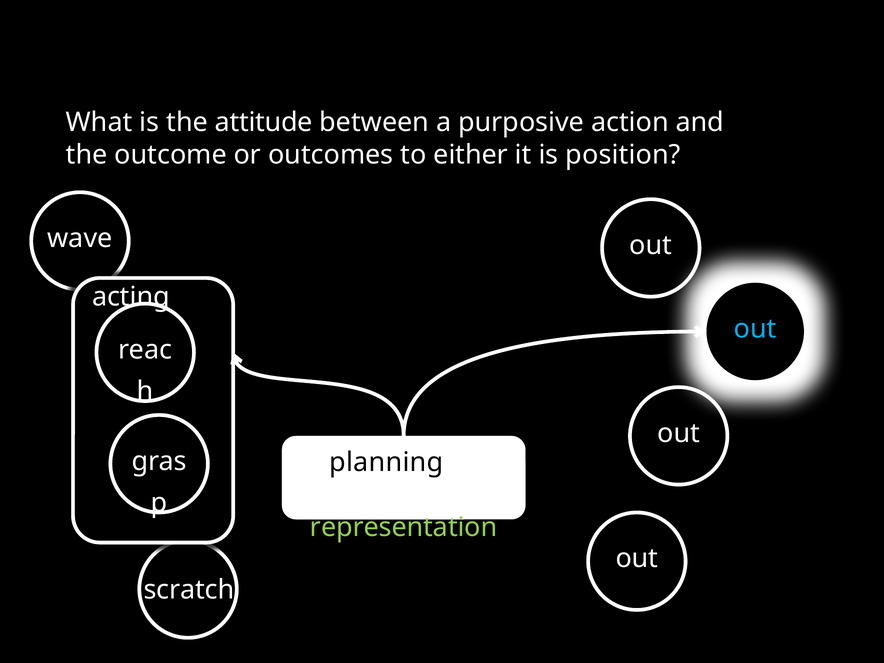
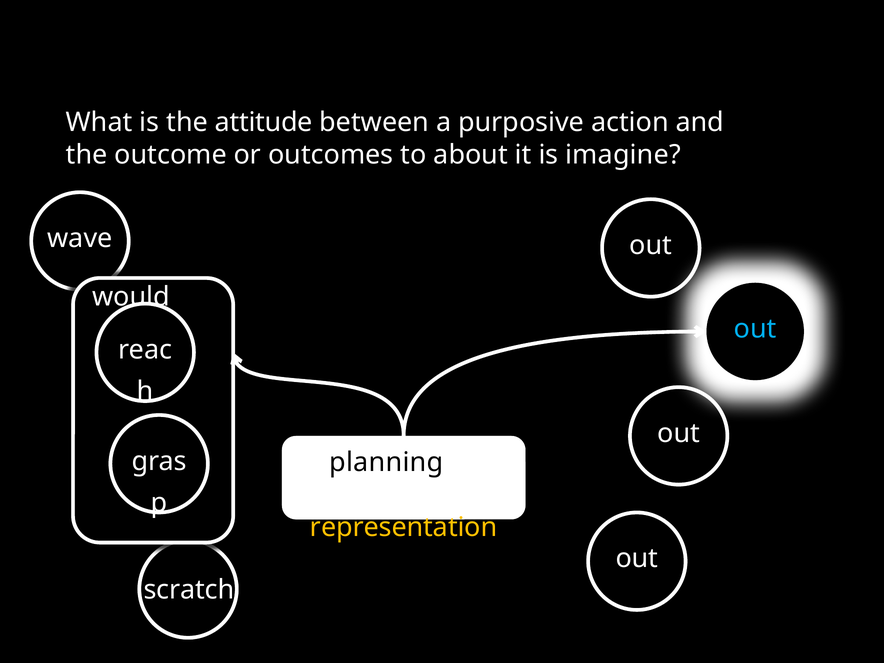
either: either -> about
position: position -> imagine
acting: acting -> would
representation colour: light green -> yellow
